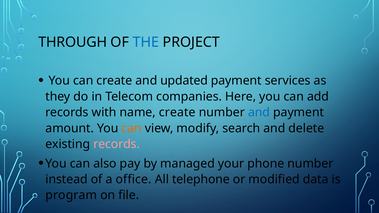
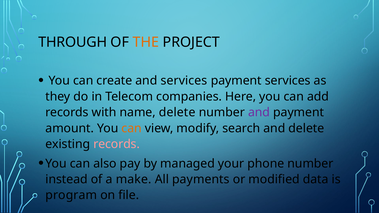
THE colour: blue -> orange
and updated: updated -> services
name create: create -> delete
and at (259, 112) colour: blue -> purple
office: office -> make
telephone: telephone -> payments
